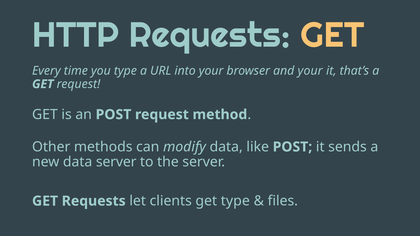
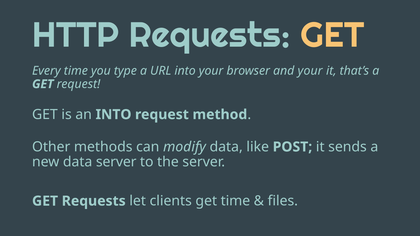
an POST: POST -> INTO
get type: type -> time
